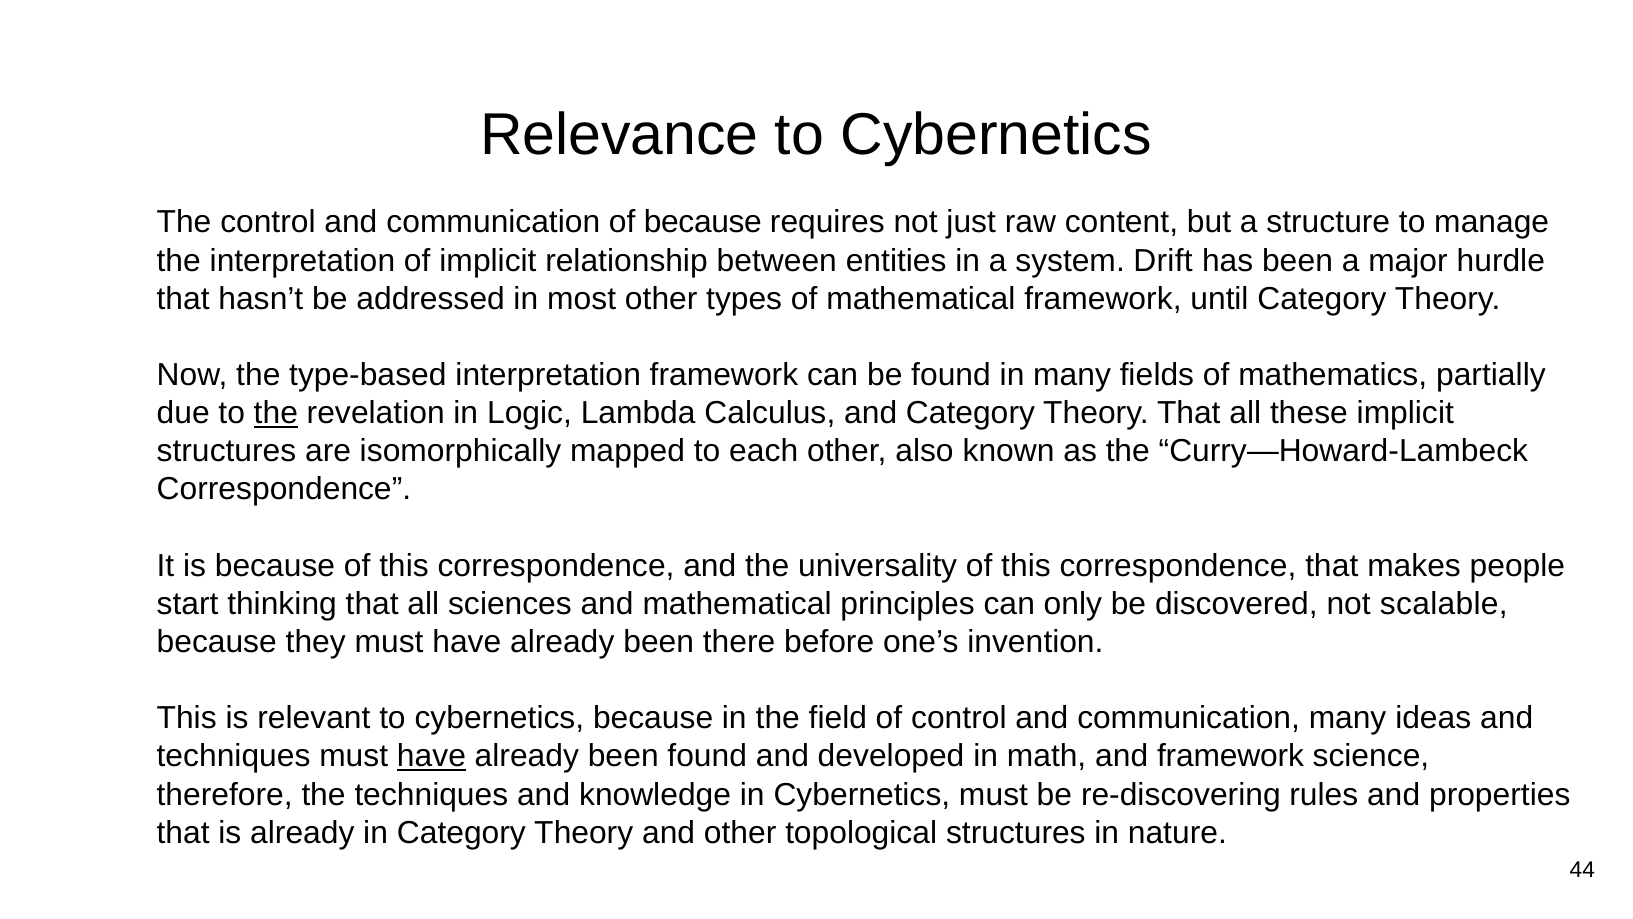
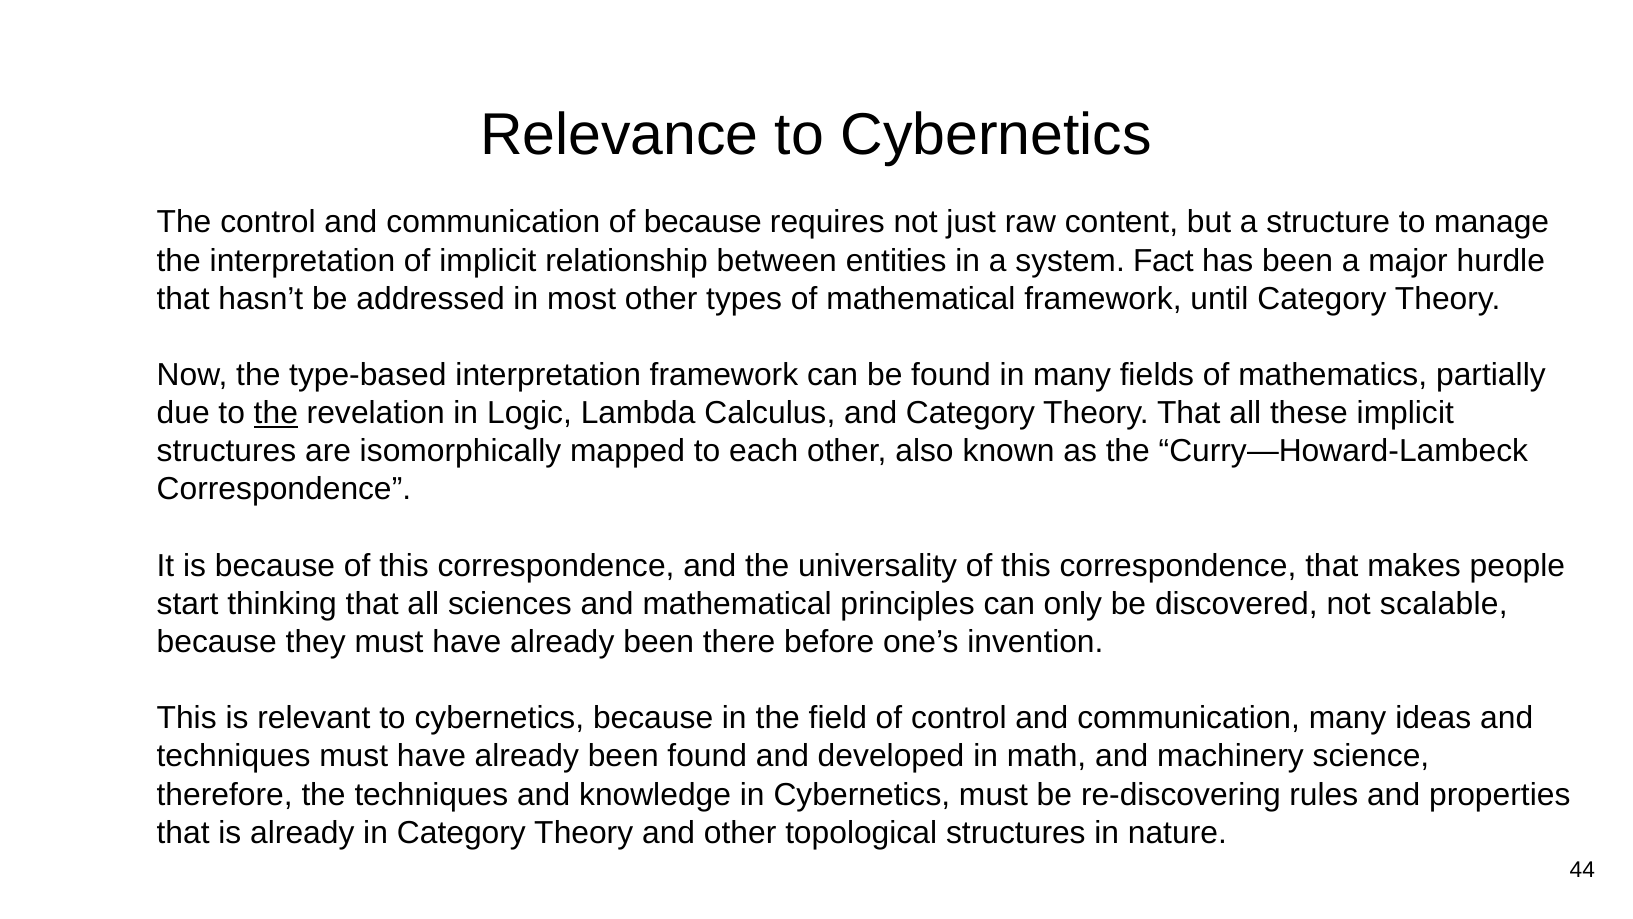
Drift: Drift -> Fact
have at (431, 756) underline: present -> none
and framework: framework -> machinery
